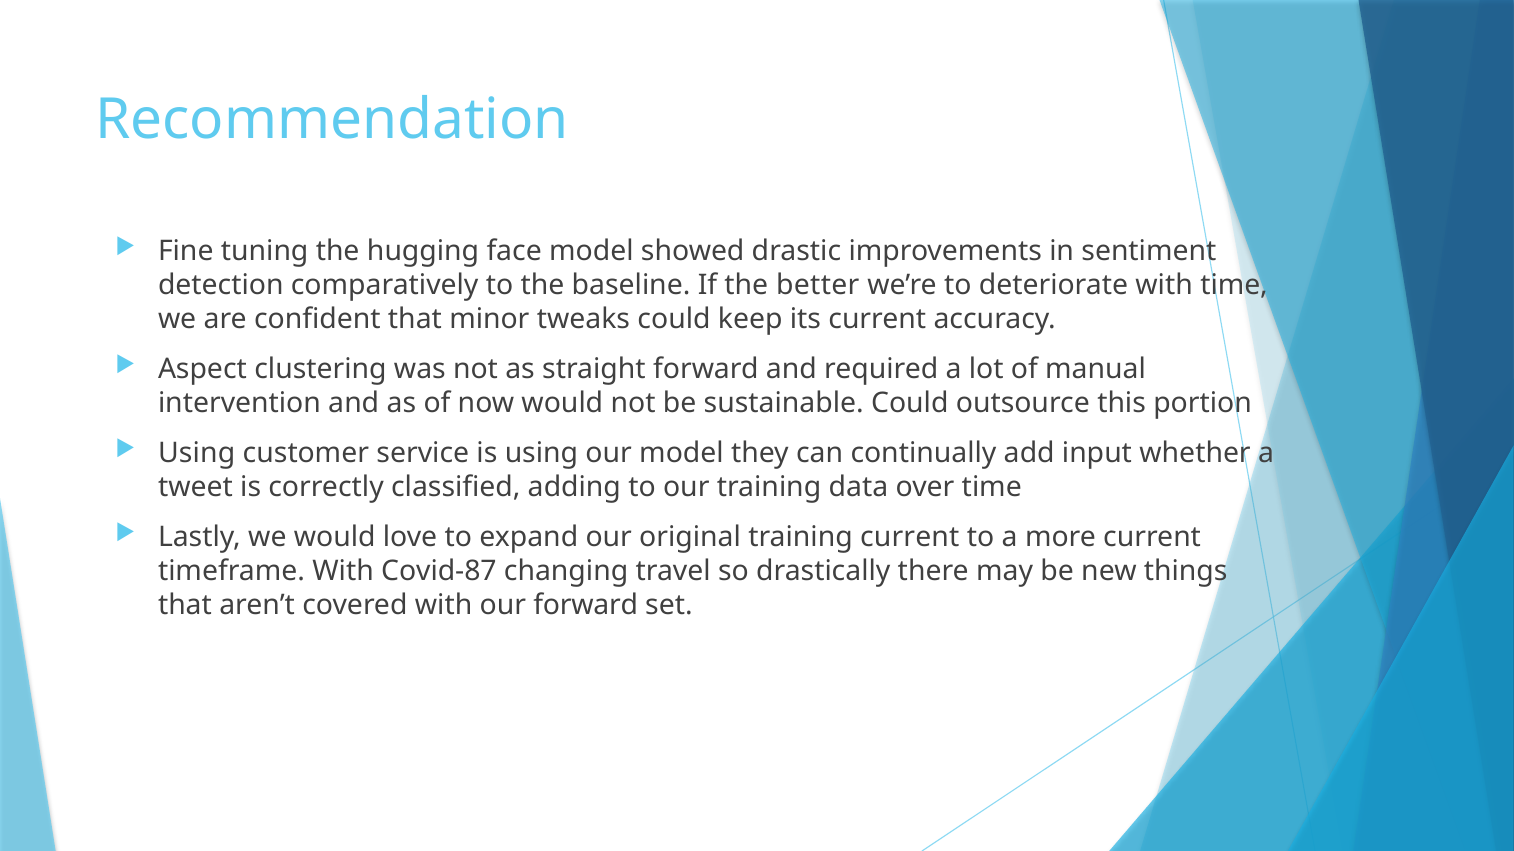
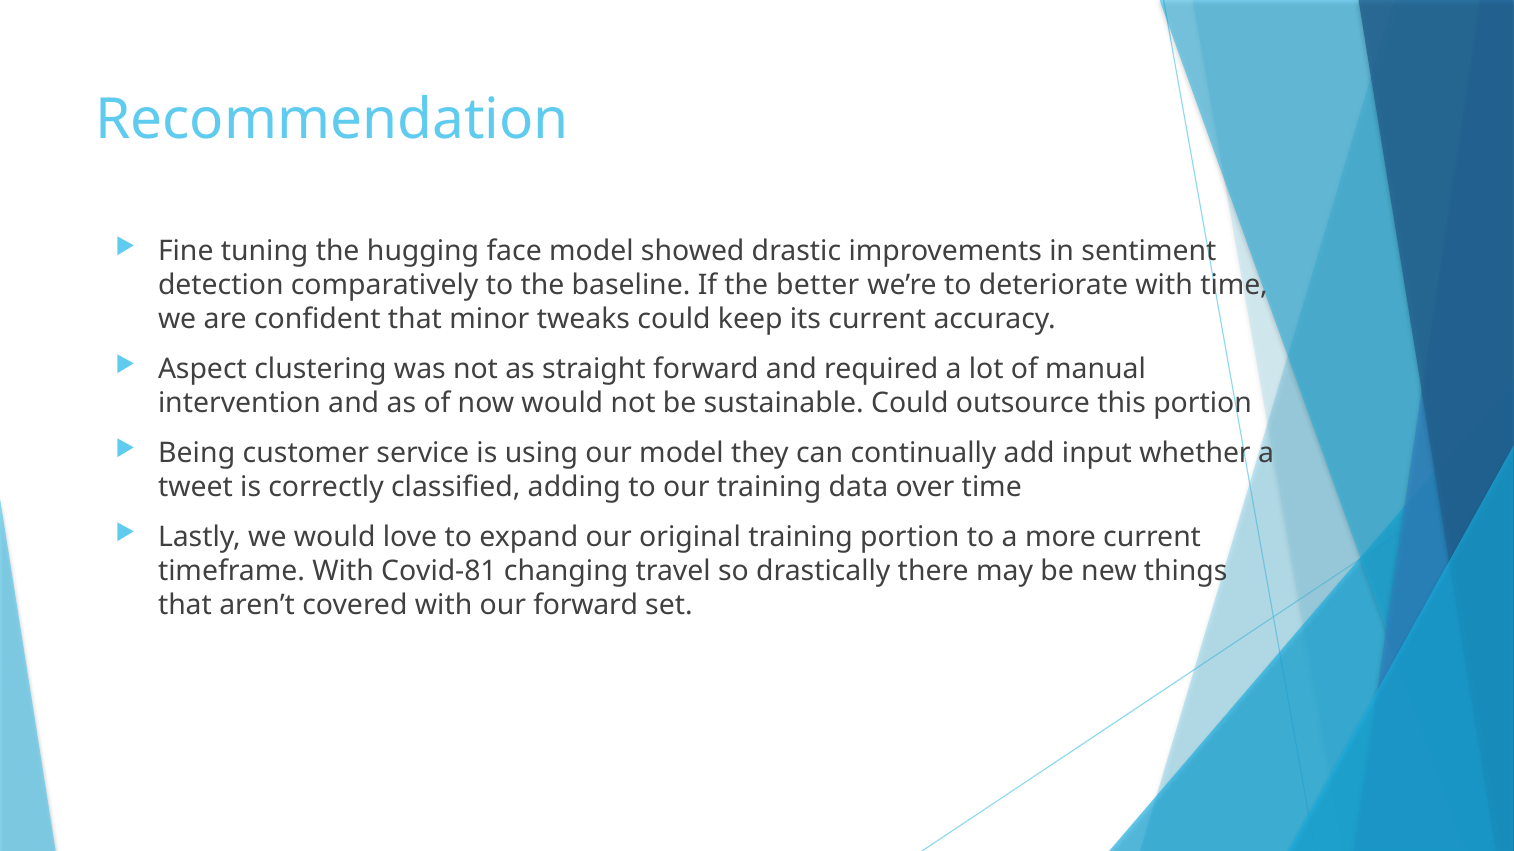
Using at (197, 453): Using -> Being
training current: current -> portion
Covid-87: Covid-87 -> Covid-81
